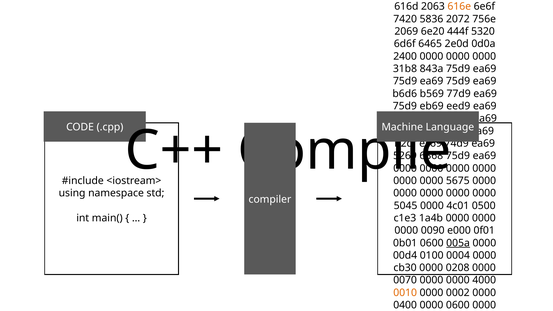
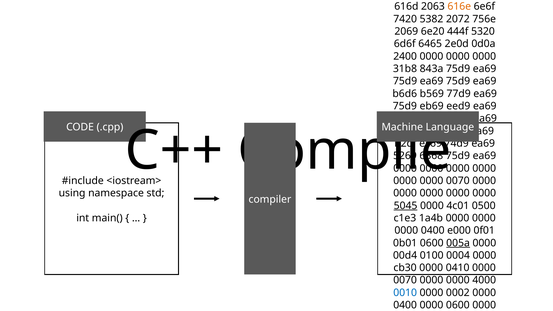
5836: 5836 -> 5382
5675 at (458, 181): 5675 -> 0070
5045 underline: none -> present
0090 at (433, 231): 0090 -> 0400
0208: 0208 -> 0410
0010 at (405, 293) colour: orange -> blue
